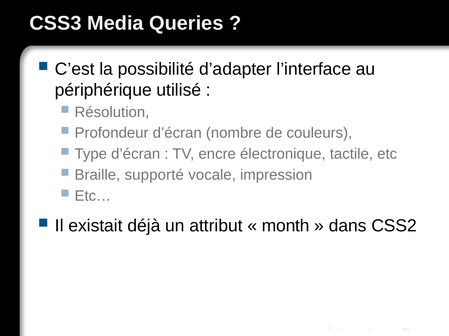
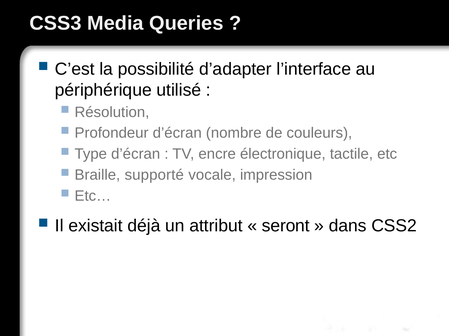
month: month -> seront
